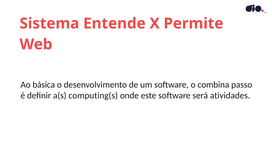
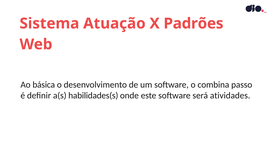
Entende: Entende -> Atuação
Permite: Permite -> Padrões
computing(s: computing(s -> habilidades(s
